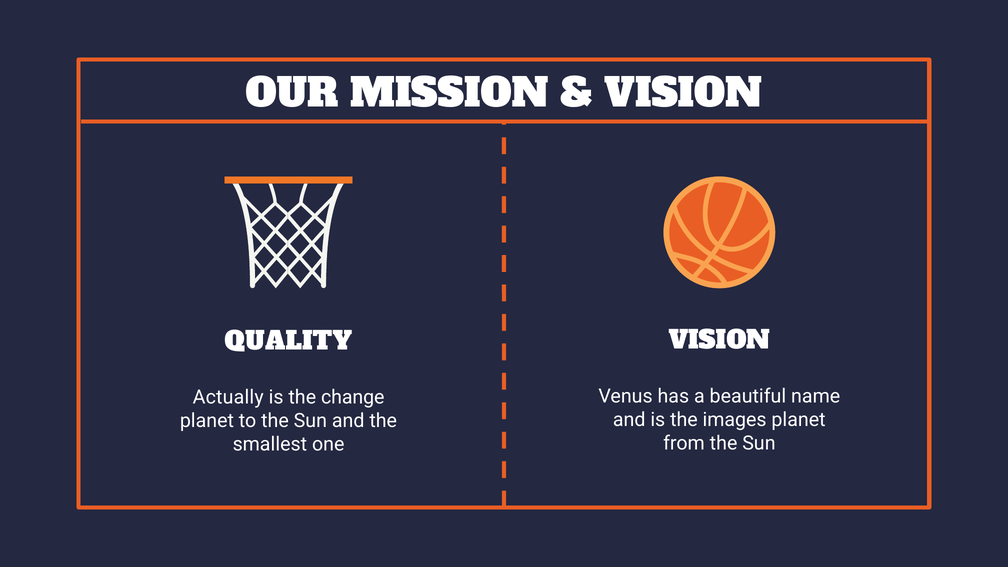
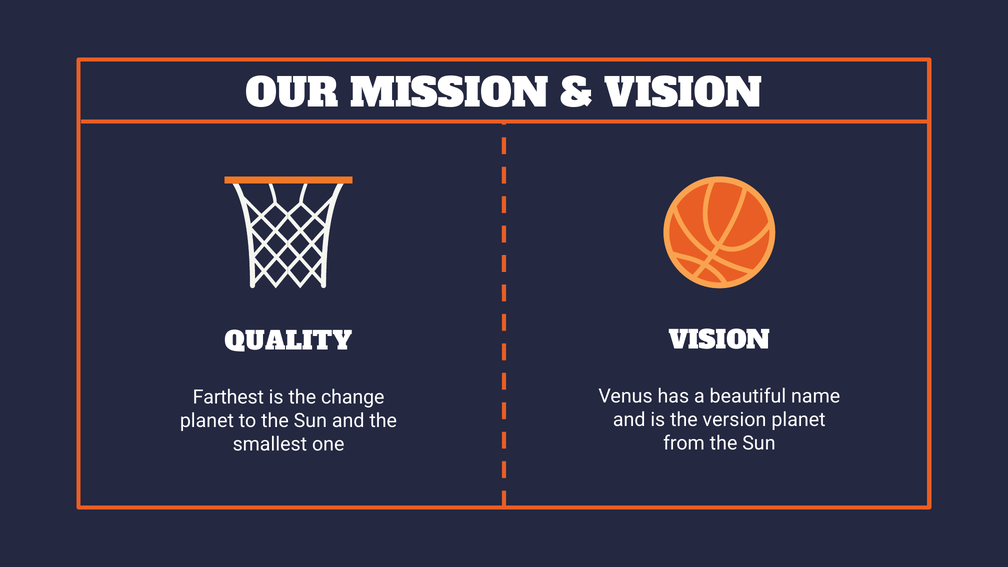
Actually: Actually -> Farthest
images: images -> version
